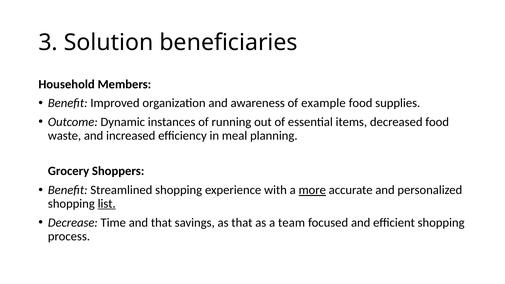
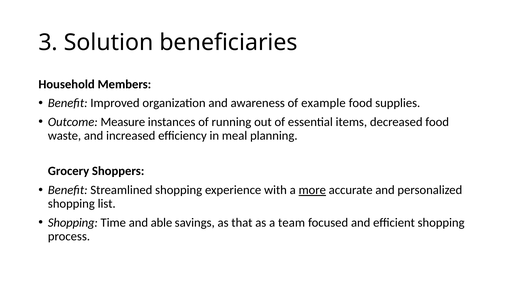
Dynamic: Dynamic -> Measure
list underline: present -> none
Decrease at (73, 223): Decrease -> Shopping
and that: that -> able
